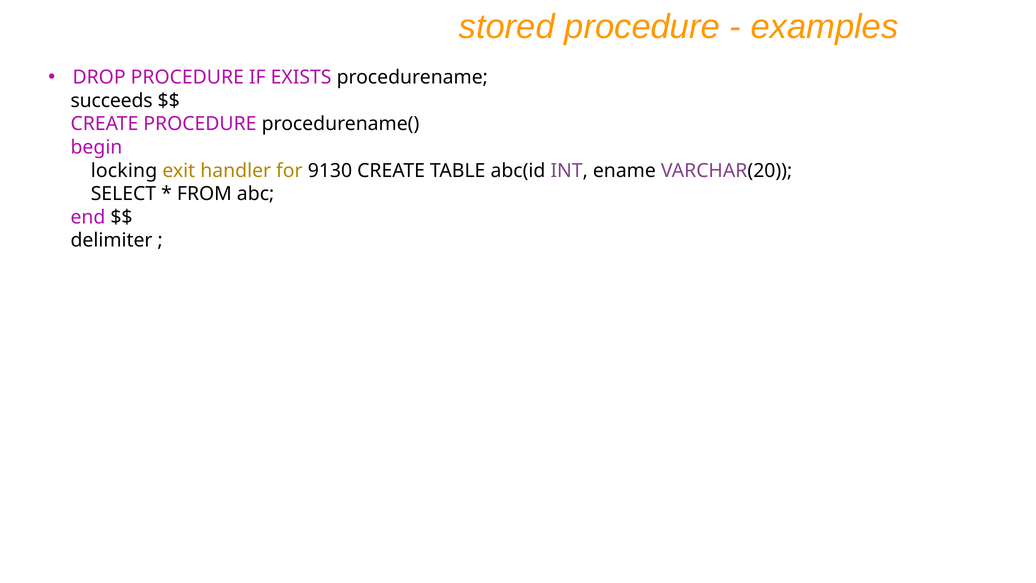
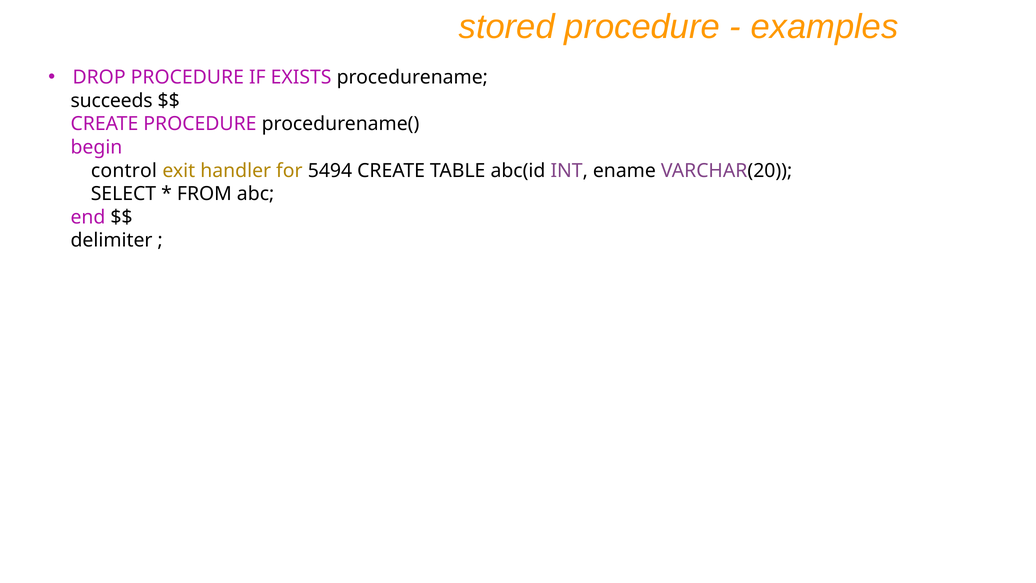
locking: locking -> control
9130: 9130 -> 5494
